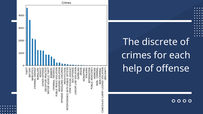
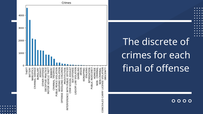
help: help -> final
